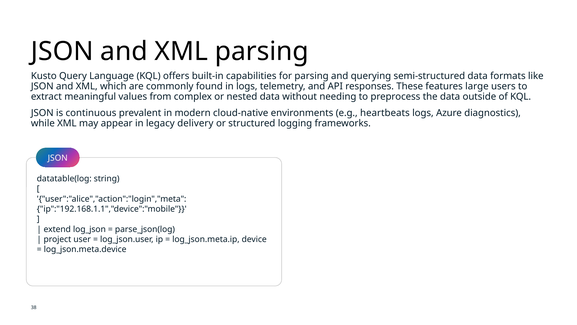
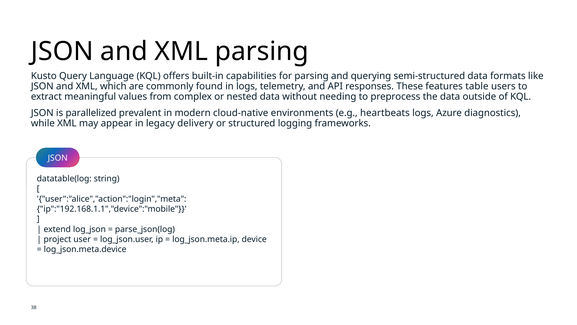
large: large -> table
continuous: continuous -> parallelized
